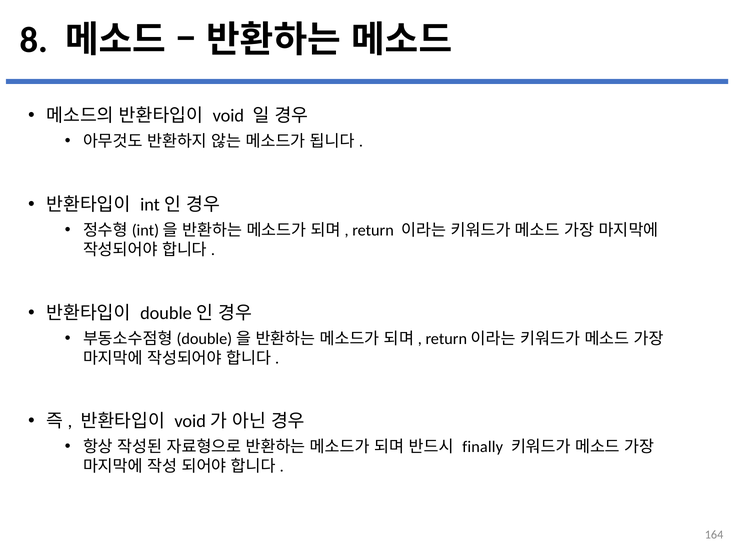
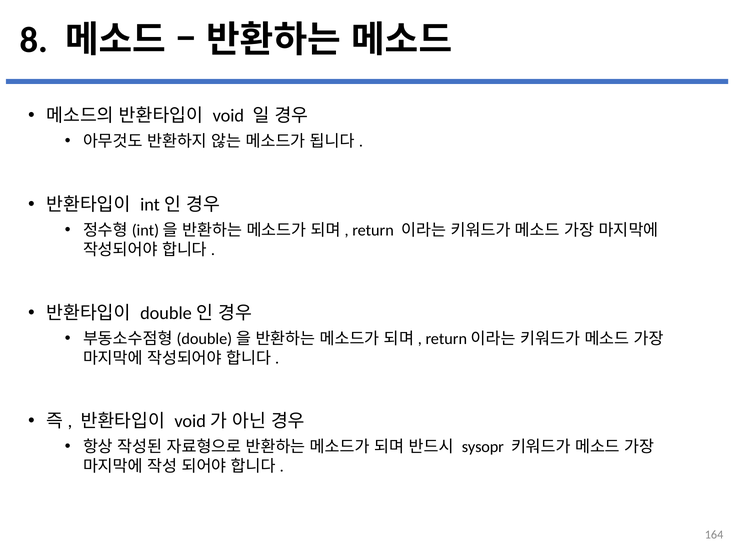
finally: finally -> sysopr
